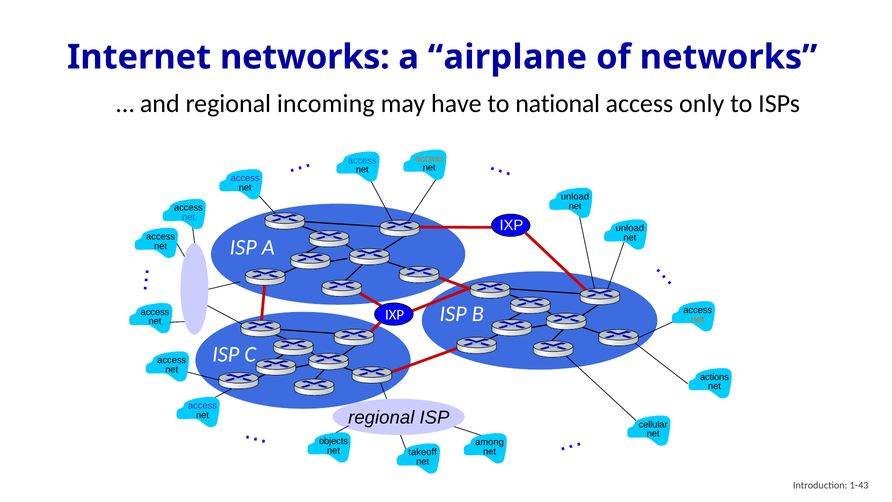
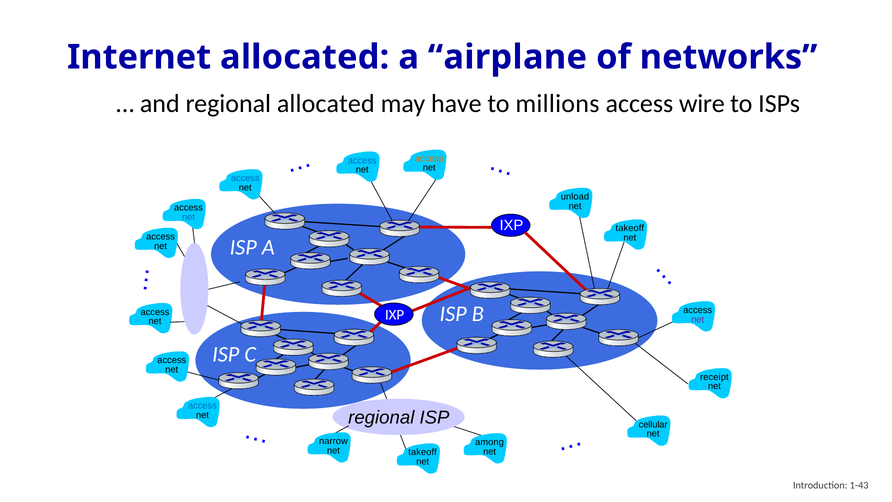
Internet networks: networks -> allocated
regional incoming: incoming -> allocated
national: national -> millions
only: only -> wire
access at (245, 178) colour: purple -> blue
unload at (630, 228): unload -> takeoff
net at (698, 319) colour: orange -> purple
actions: actions -> receipt
access at (202, 406) colour: purple -> blue
objects: objects -> narrow
